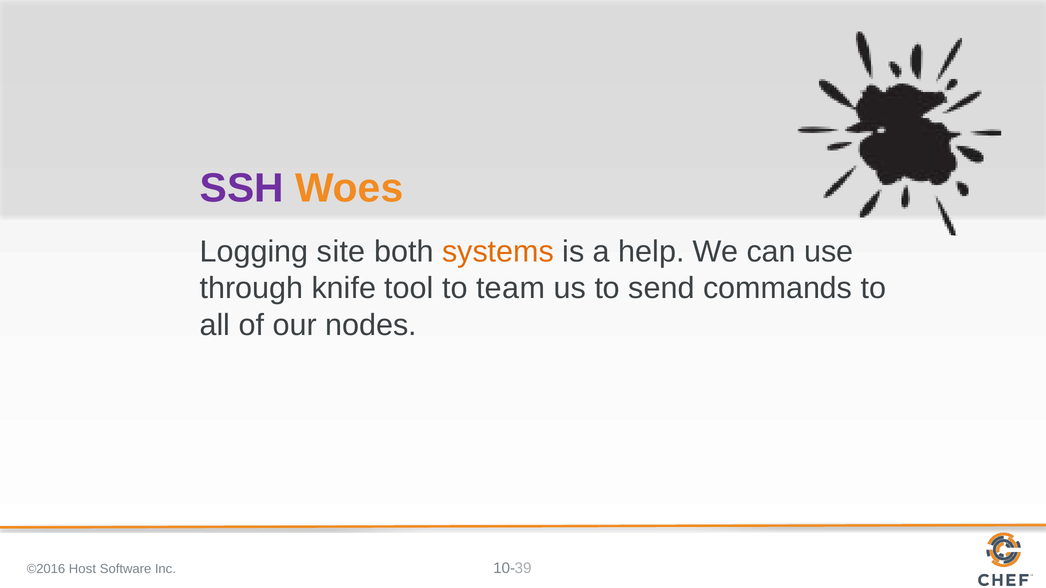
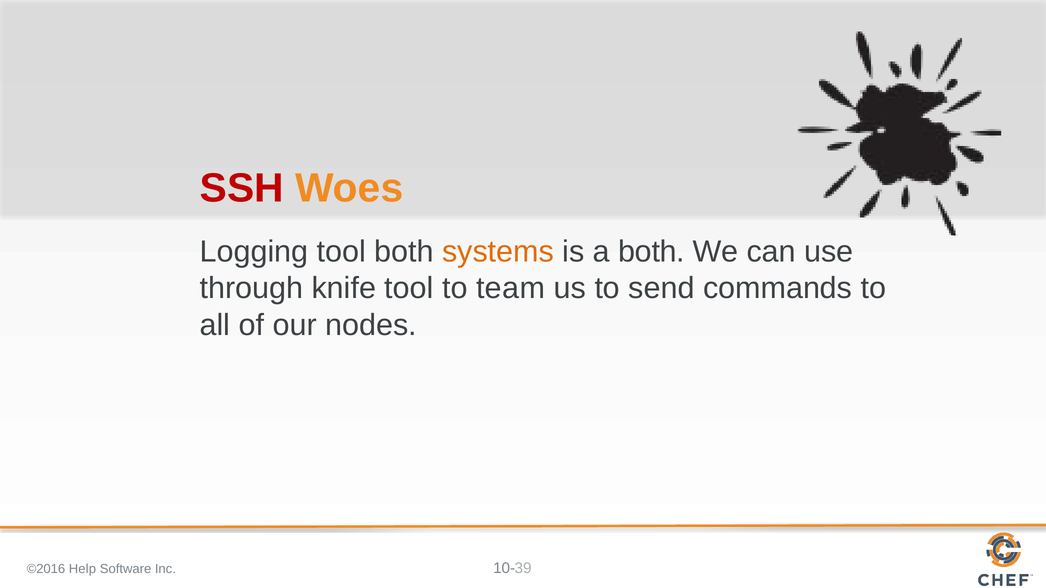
SSH colour: purple -> red
Logging site: site -> tool
a help: help -> both
Host: Host -> Help
